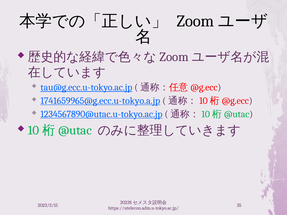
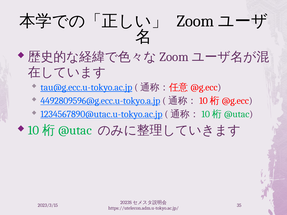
1741659965@g.ecc.u-tokyo.a.jp: 1741659965@g.ecc.u-tokyo.a.jp -> 4492809596@g.ecc.u-tokyo.a.jp
